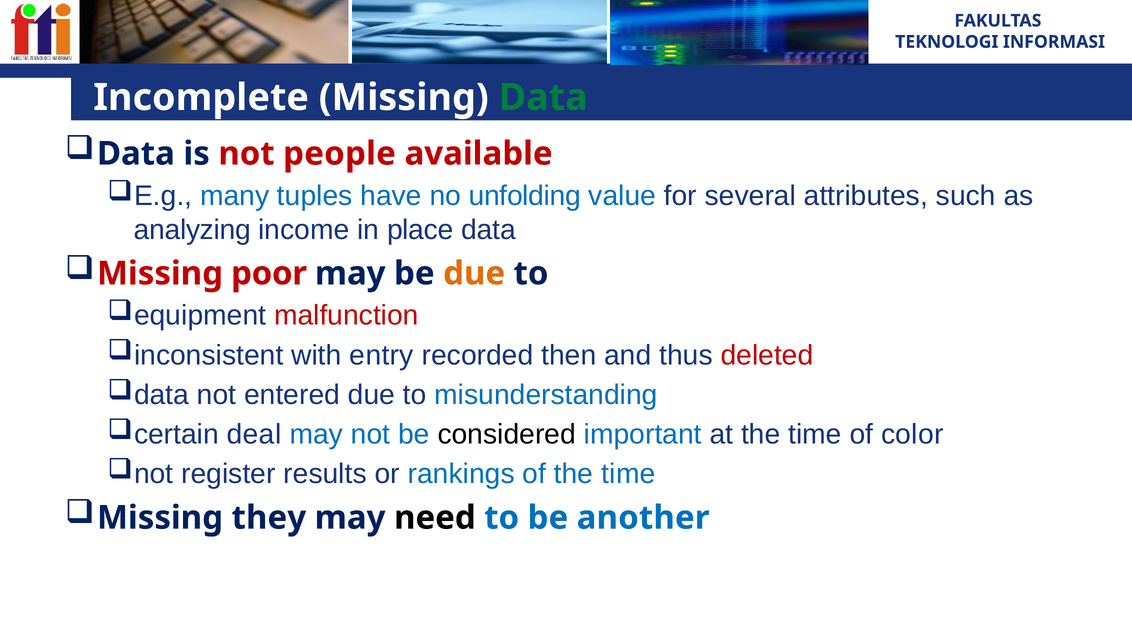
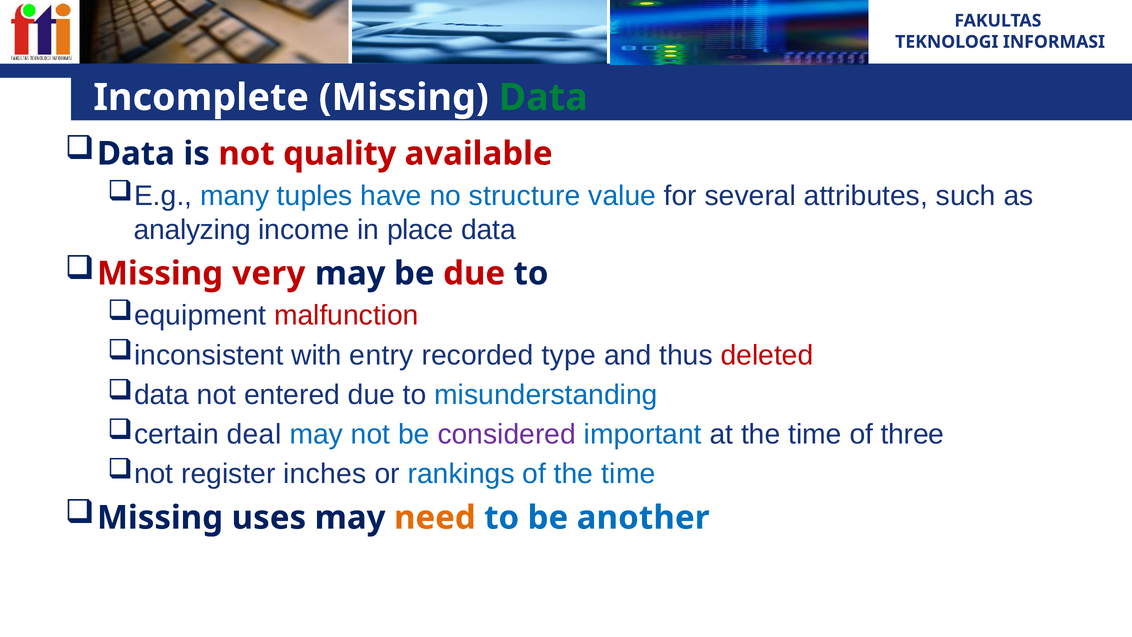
people: people -> quality
unfolding: unfolding -> structure
poor: poor -> very
due at (474, 273) colour: orange -> red
then: then -> type
considered colour: black -> purple
color: color -> three
results: results -> inches
they: they -> uses
need colour: black -> orange
